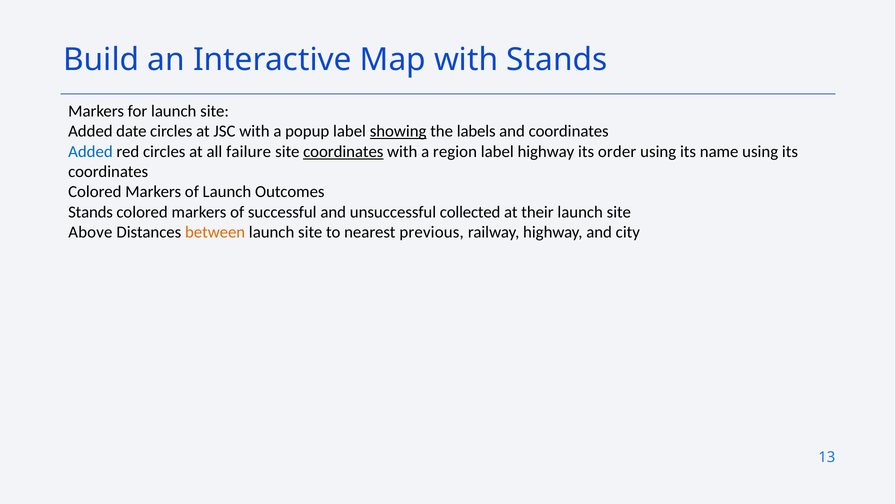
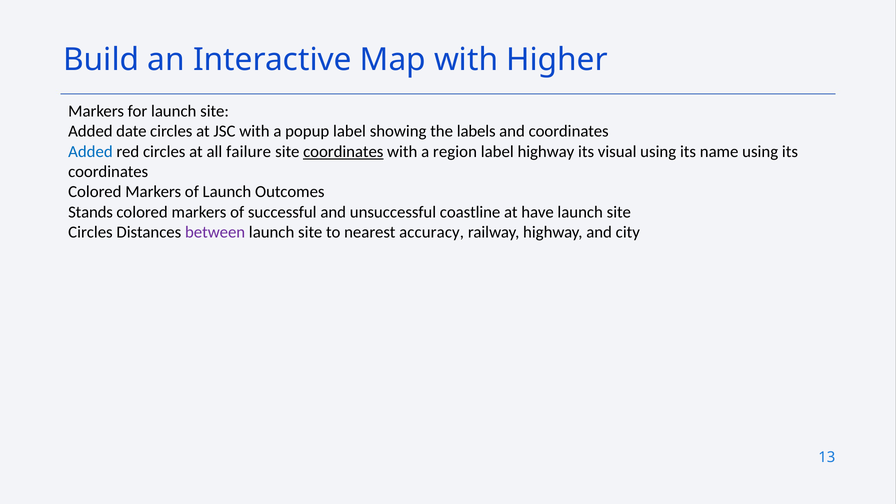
with Stands: Stands -> Higher
showing underline: present -> none
order: order -> visual
collected: collected -> coastline
their: their -> have
Above at (90, 232): Above -> Circles
between colour: orange -> purple
previous: previous -> accuracy
